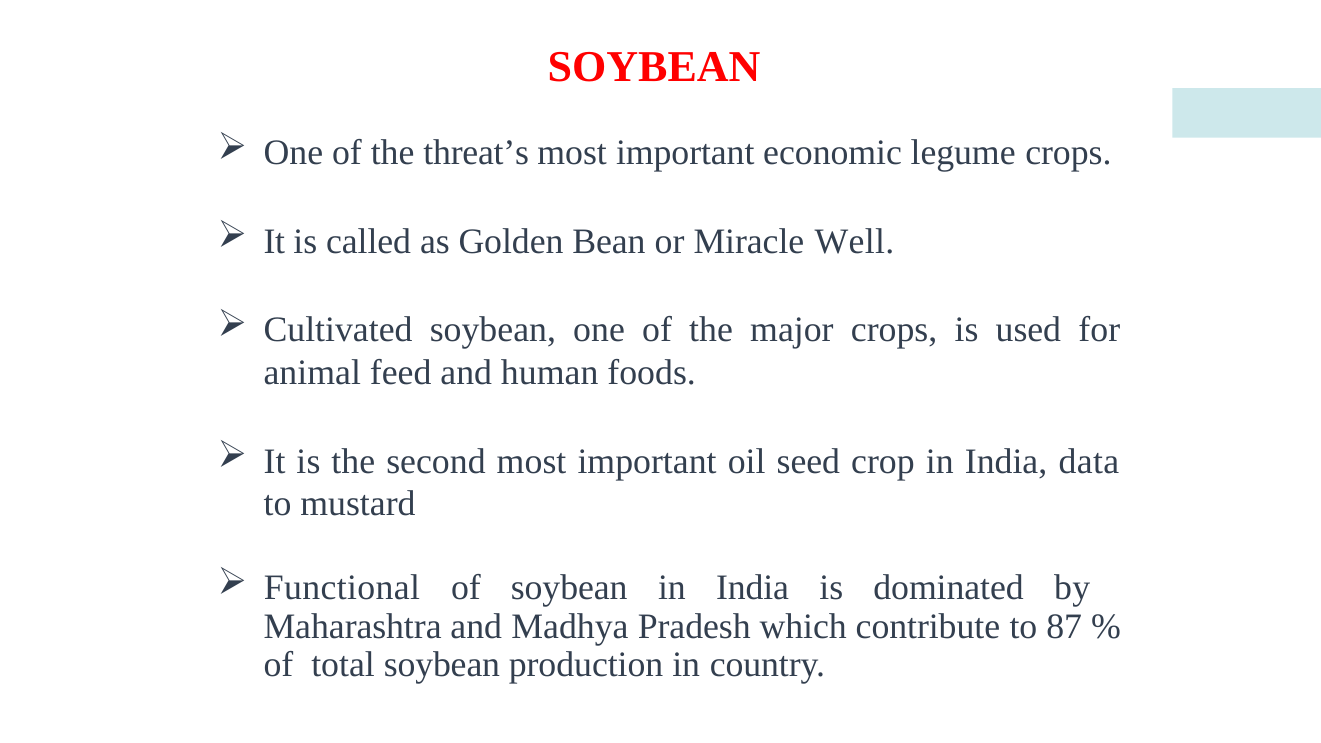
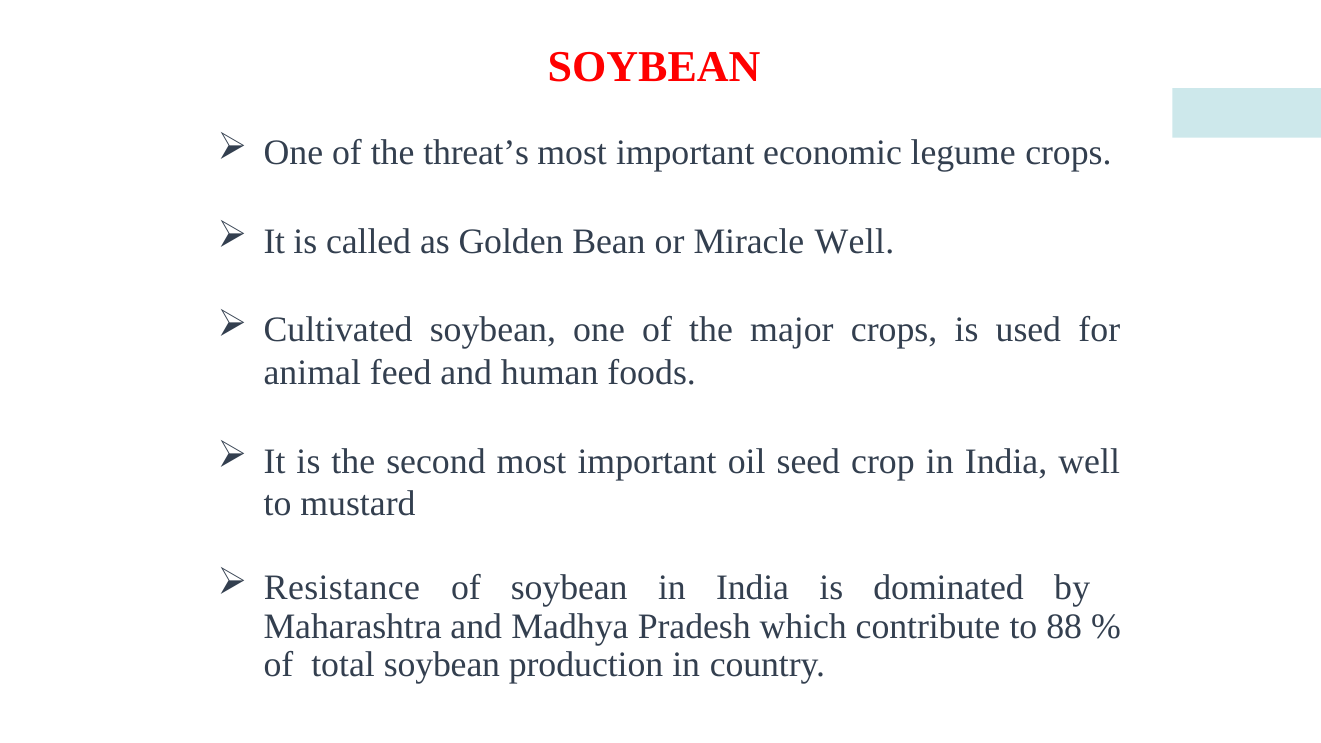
India data: data -> well
Functional: Functional -> Resistance
87: 87 -> 88
